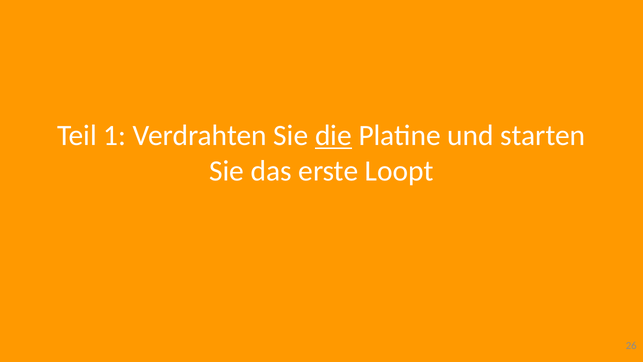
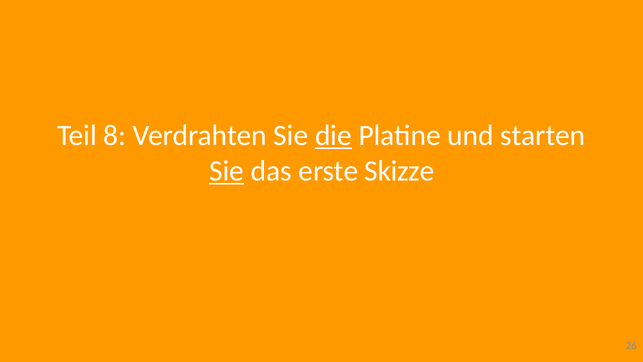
1: 1 -> 8
Sie at (227, 171) underline: none -> present
Loopt: Loopt -> Skizze
